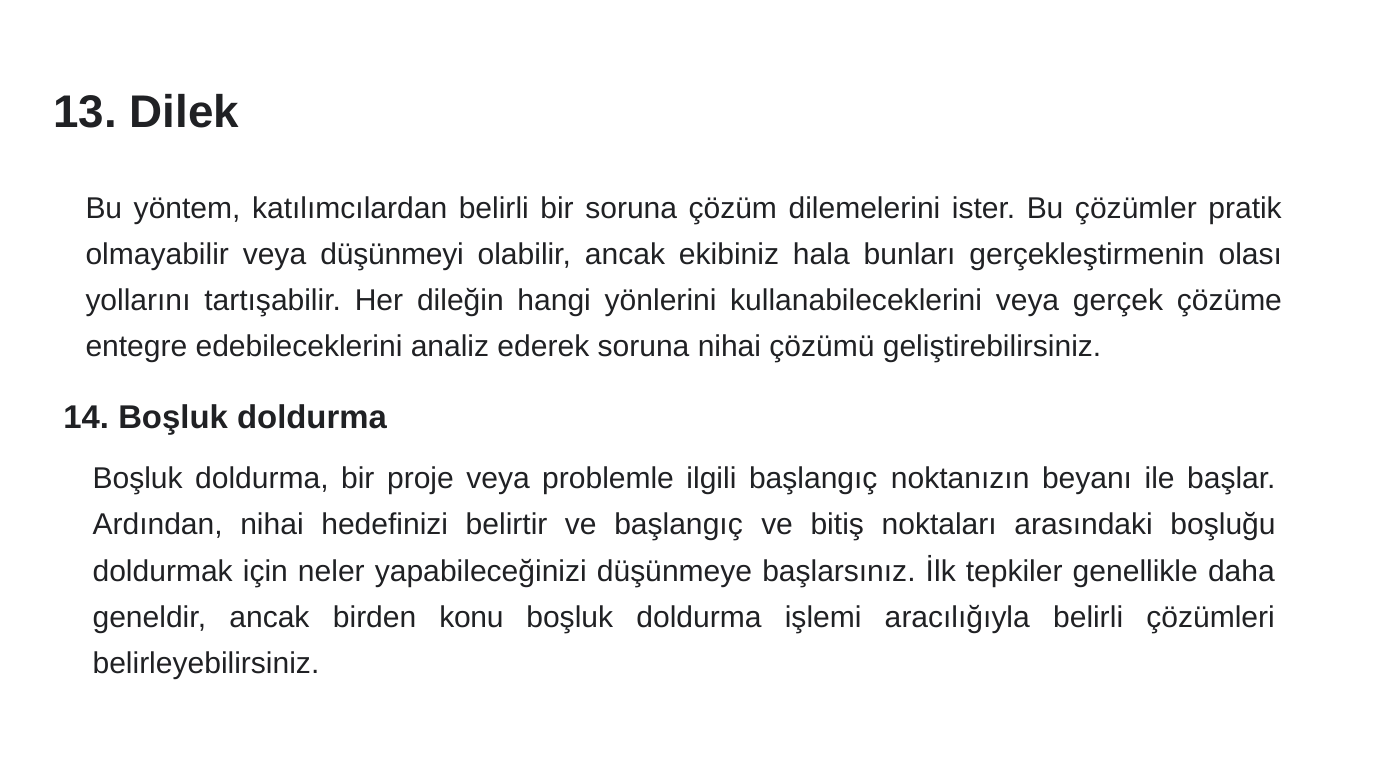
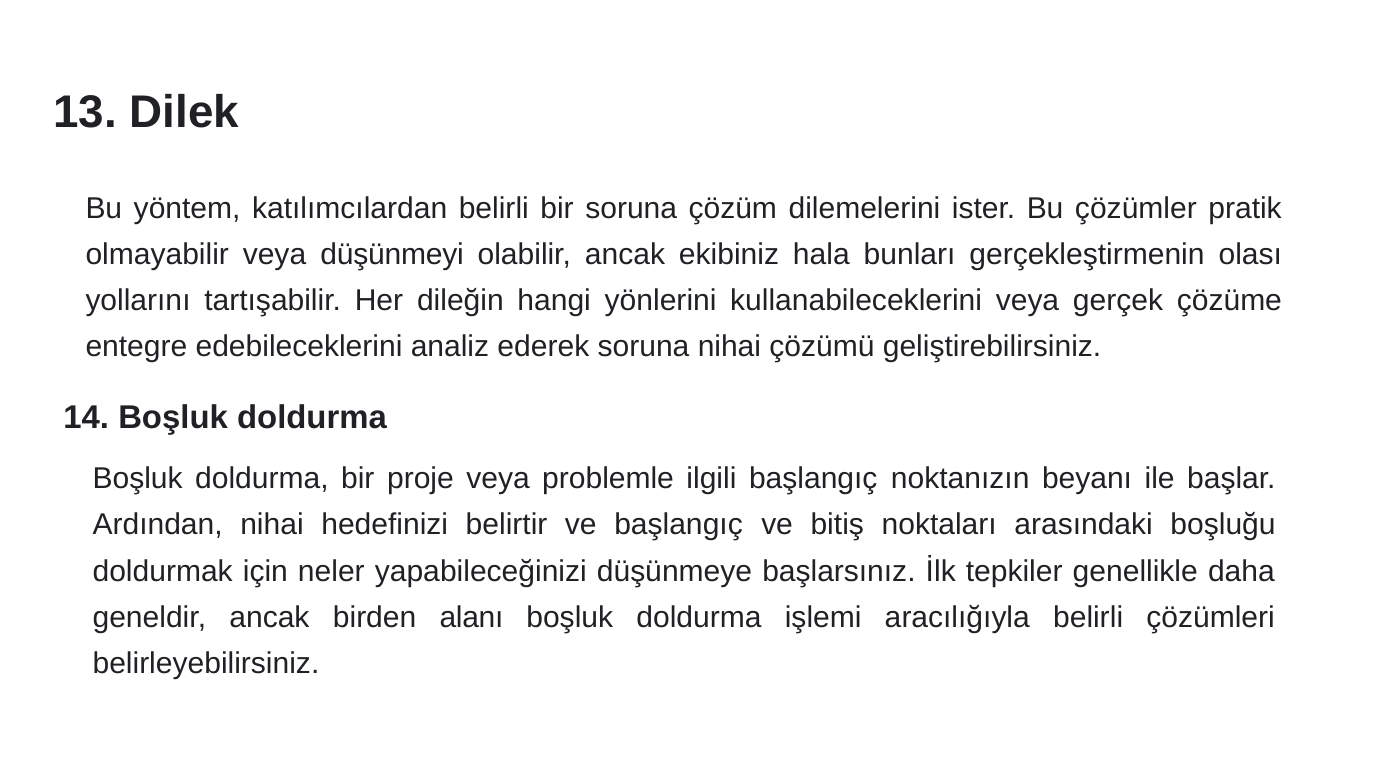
konu: konu -> alanı
